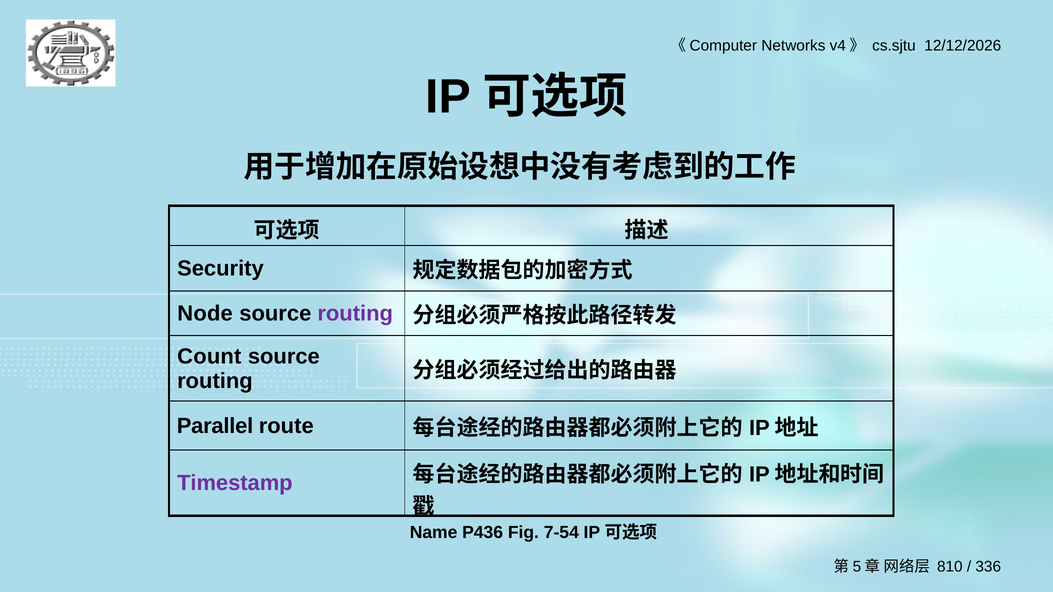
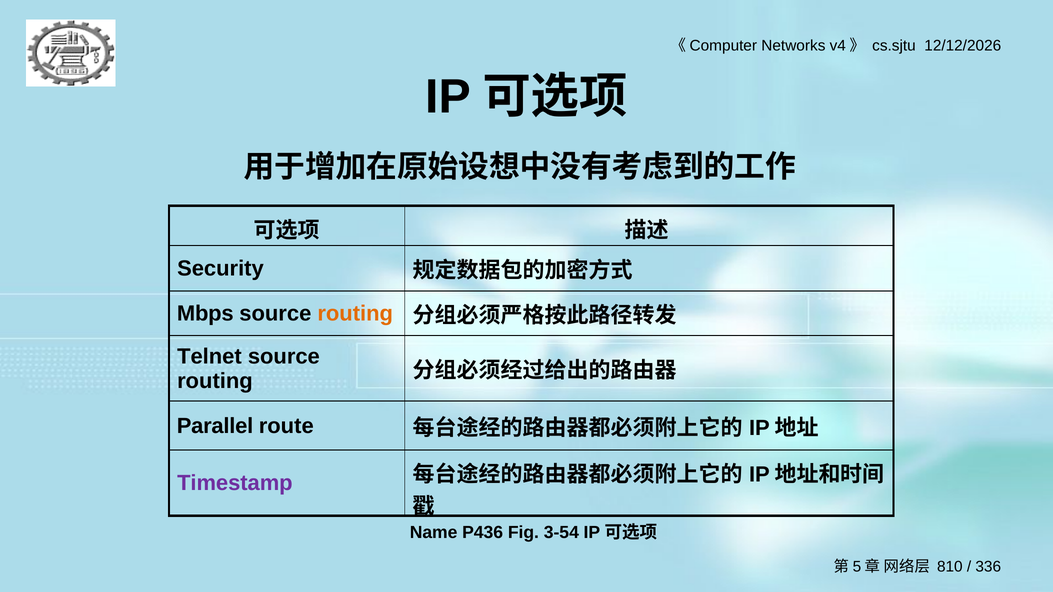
Node: Node -> Mbps
routing at (355, 314) colour: purple -> orange
Count: Count -> Telnet
7-54: 7-54 -> 3-54
